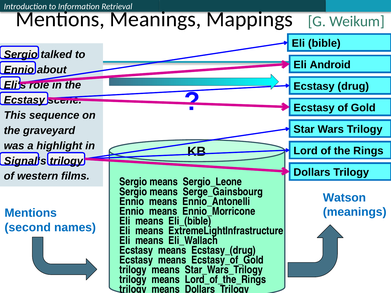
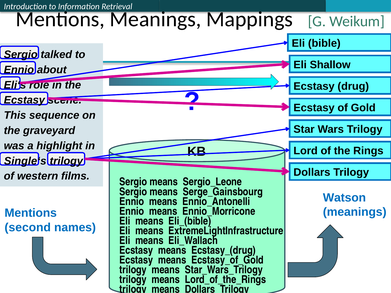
Android: Android -> Shallow
Signal‘s: Signal‘s -> Single‘s
